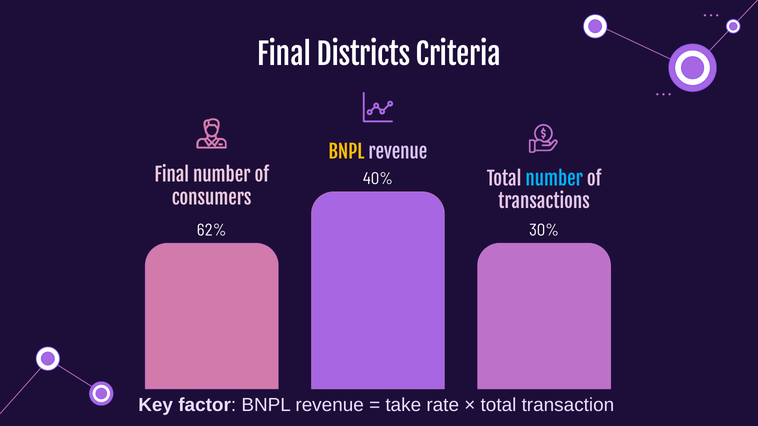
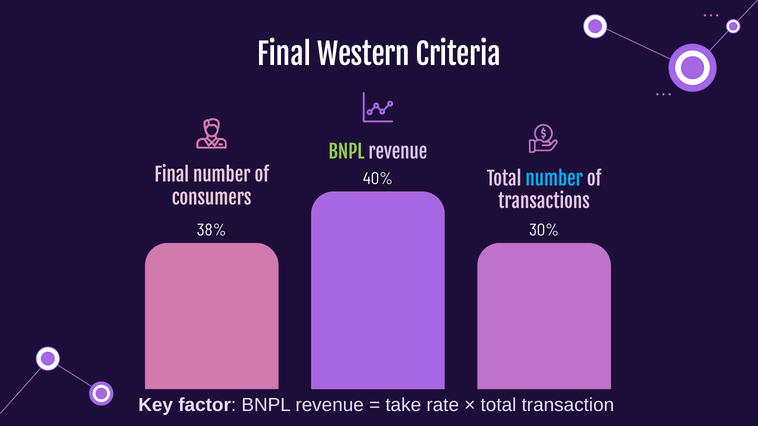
Districts: Districts -> Western
BNPL at (346, 153) colour: yellow -> light green
62%: 62% -> 38%
